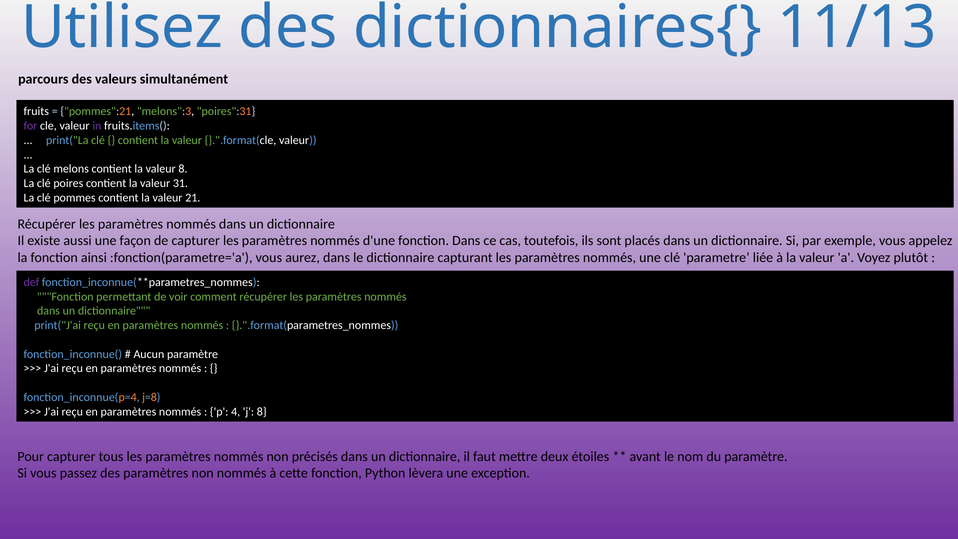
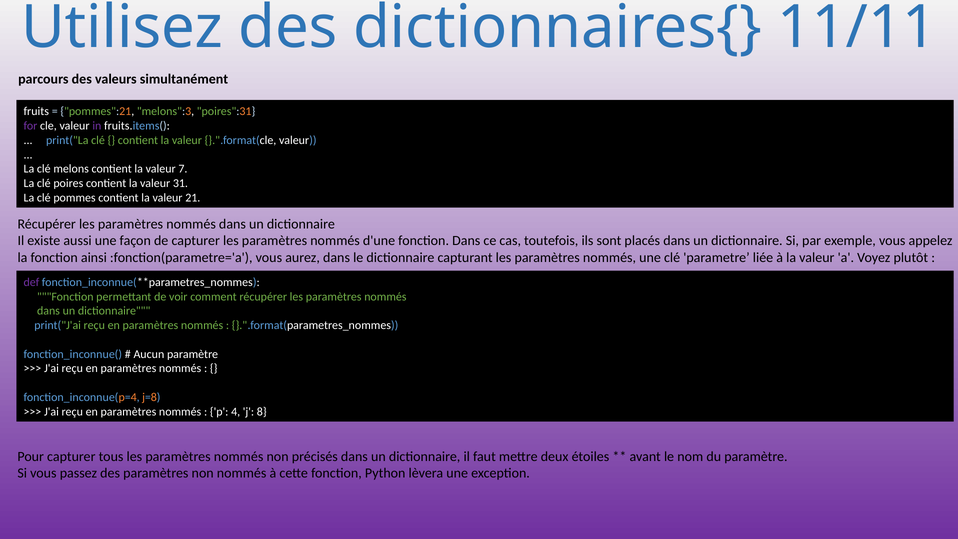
11/13: 11/13 -> 11/11
valeur 8: 8 -> 7
